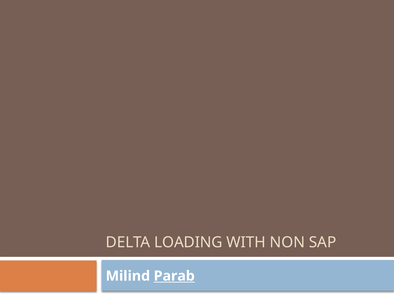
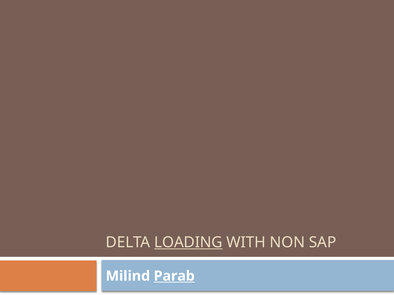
LOADING underline: none -> present
